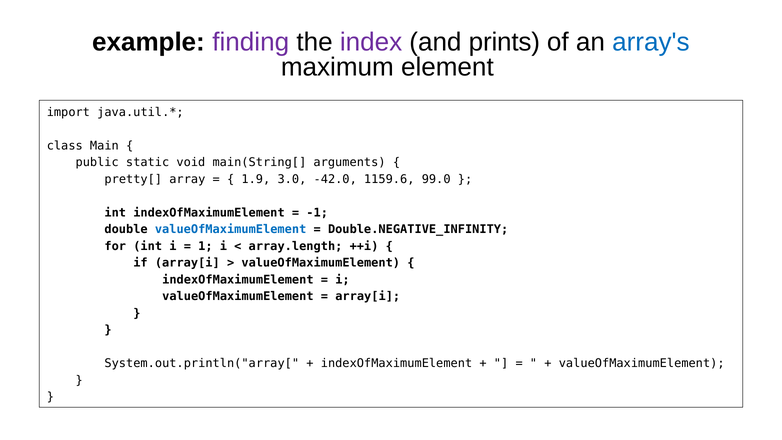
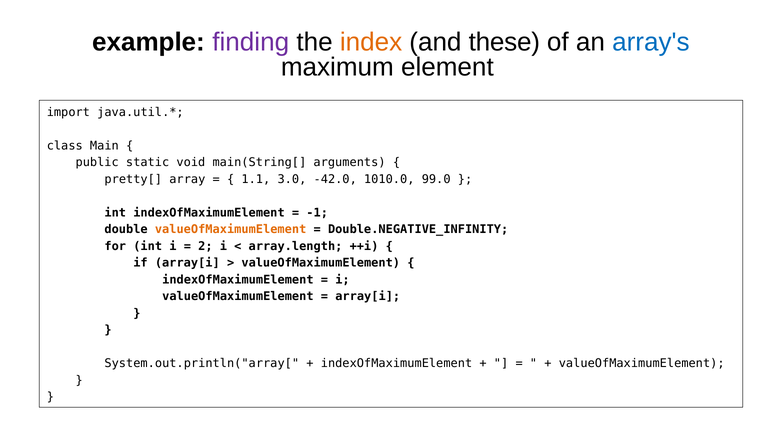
index colour: purple -> orange
prints: prints -> these
1.9: 1.9 -> 1.1
1159.6: 1159.6 -> 1010.0
valueOfMaximumElement at (231, 229) colour: blue -> orange
1: 1 -> 2
